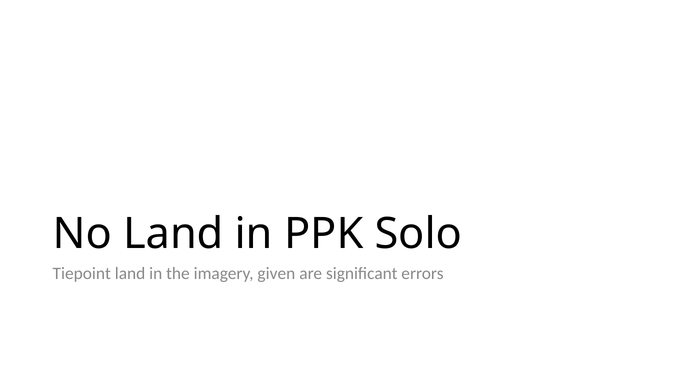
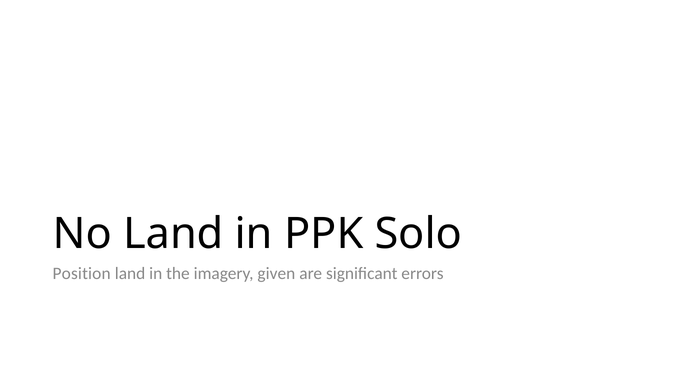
Tiepoint: Tiepoint -> Position
